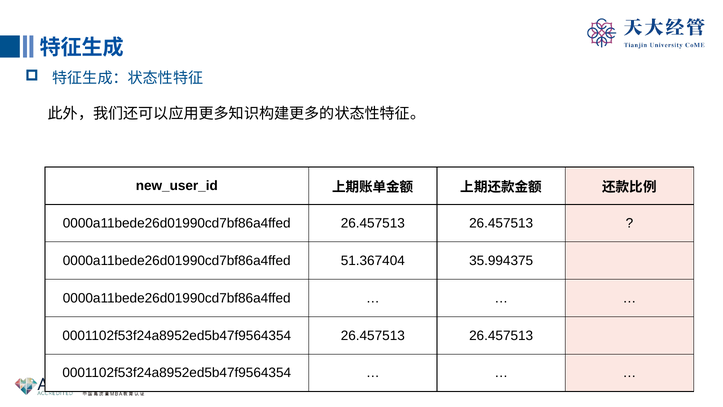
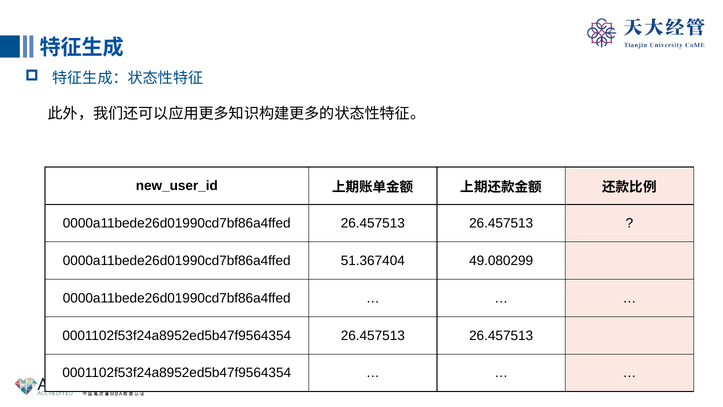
35.994375: 35.994375 -> 49.080299
